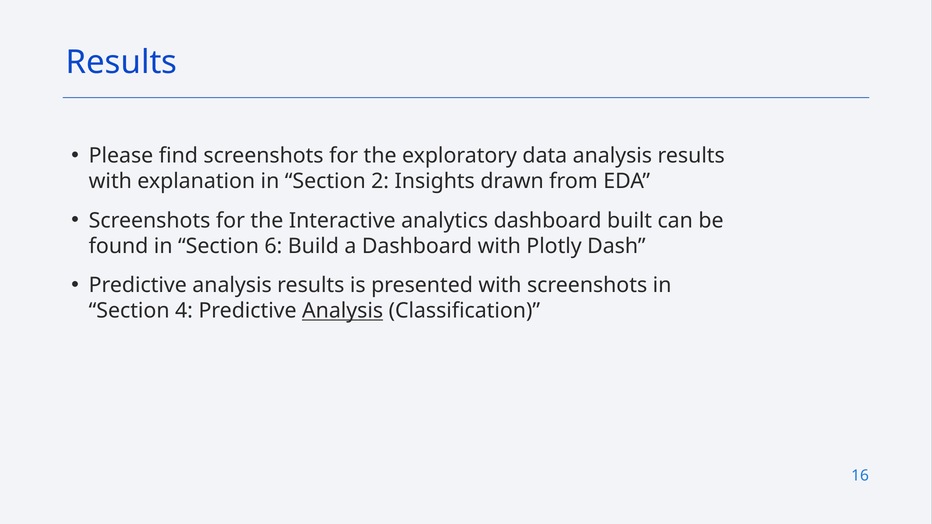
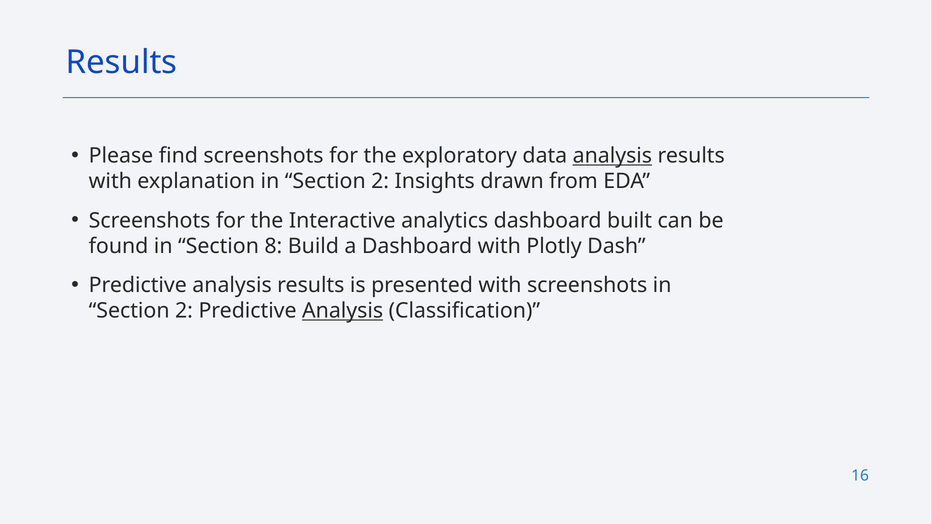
analysis at (612, 156) underline: none -> present
6: 6 -> 8
4 at (184, 311): 4 -> 2
